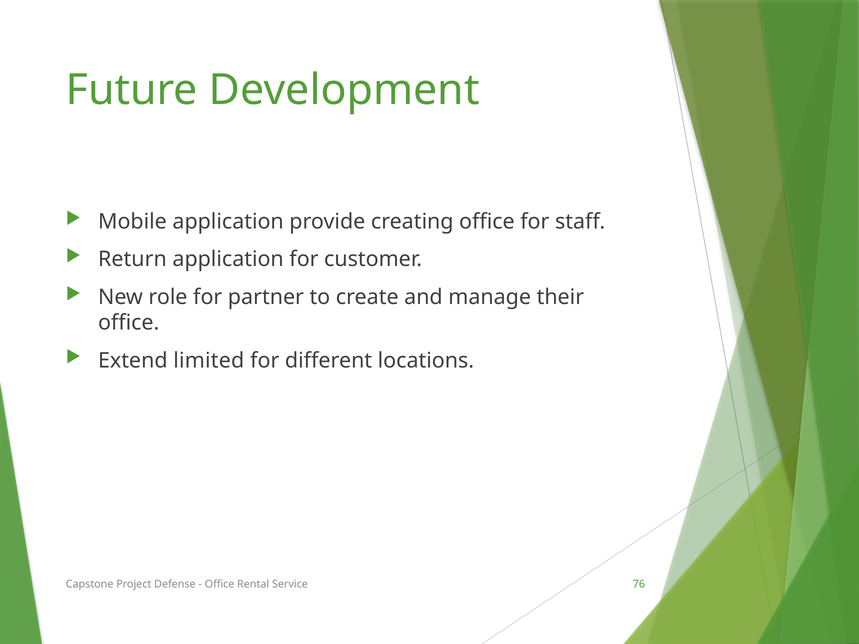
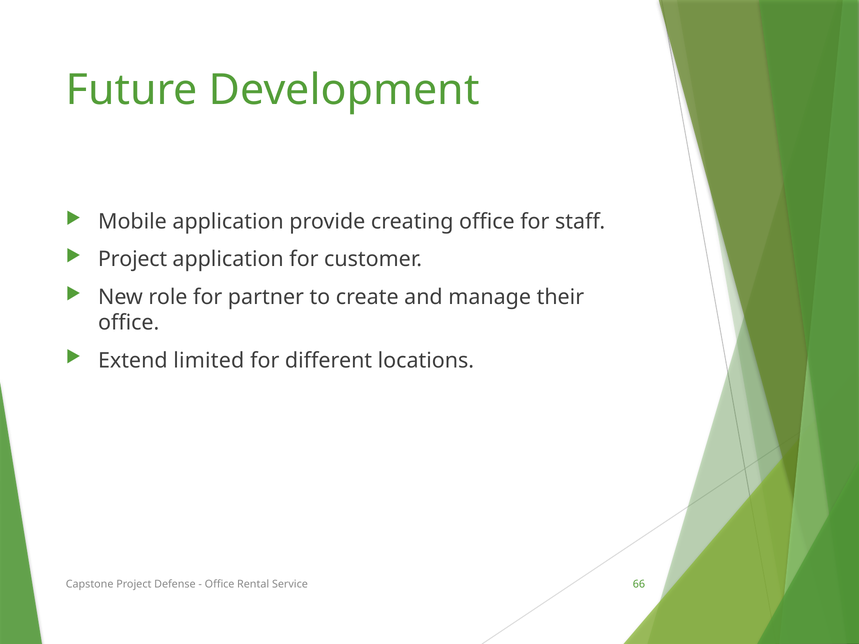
Return at (132, 259): Return -> Project
76: 76 -> 66
